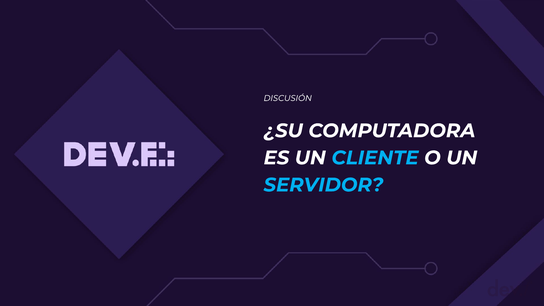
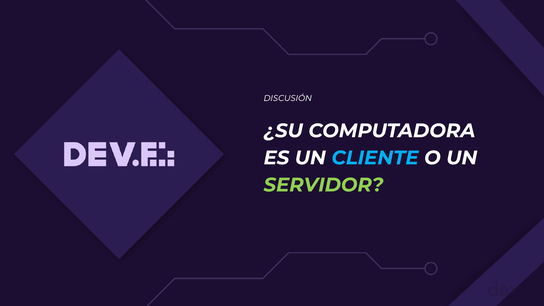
SERVIDOR colour: light blue -> light green
